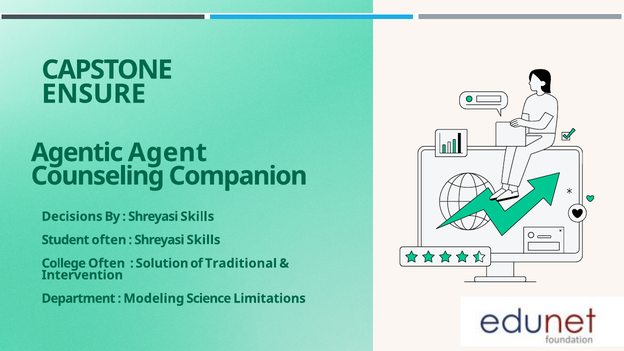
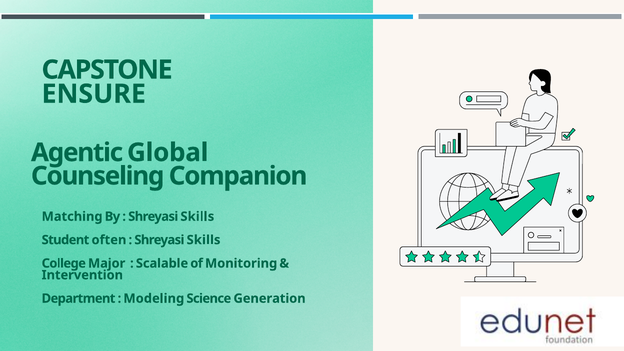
Agent: Agent -> Global
Decisions: Decisions -> Matching
College Often: Often -> Major
Solution: Solution -> Scalable
Traditional: Traditional -> Monitoring
Limitations: Limitations -> Generation
